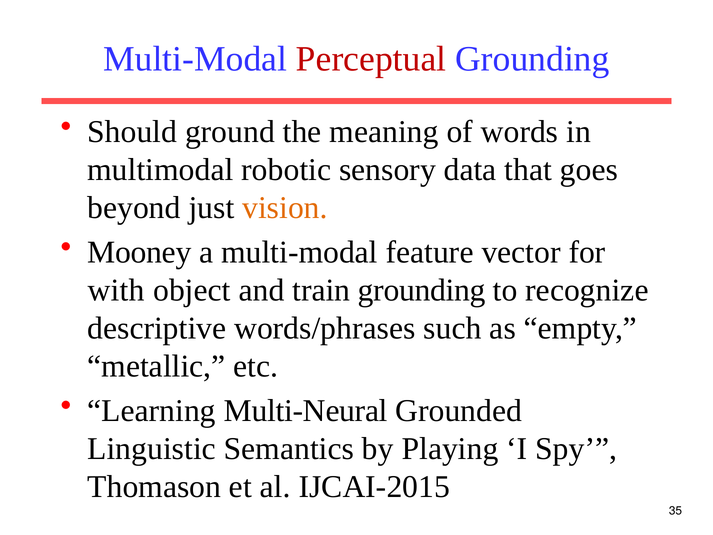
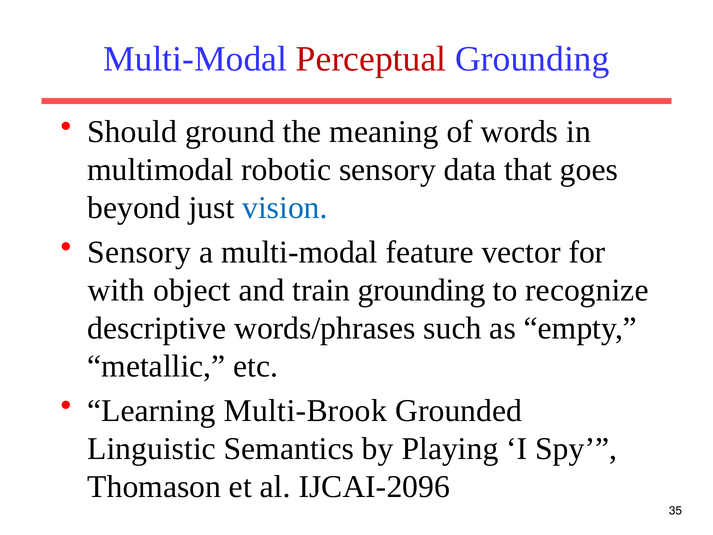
vision colour: orange -> blue
Mooney at (139, 252): Mooney -> Sensory
Multi-Neural: Multi-Neural -> Multi-Brook
IJCAI-2015: IJCAI-2015 -> IJCAI-2096
